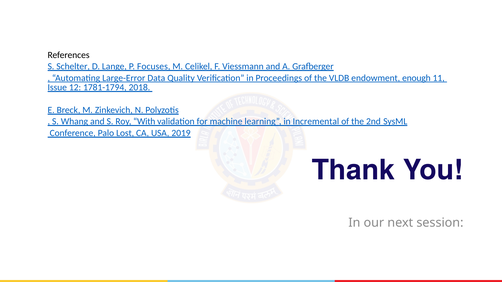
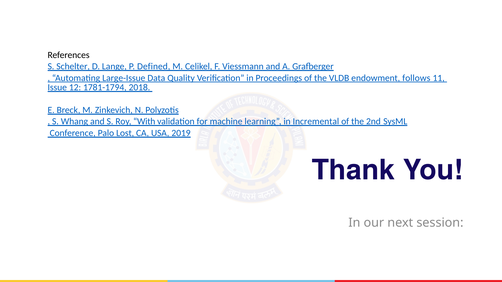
Focuses: Focuses -> Defined
Large-Error: Large-Error -> Large-Issue
enough: enough -> follows
